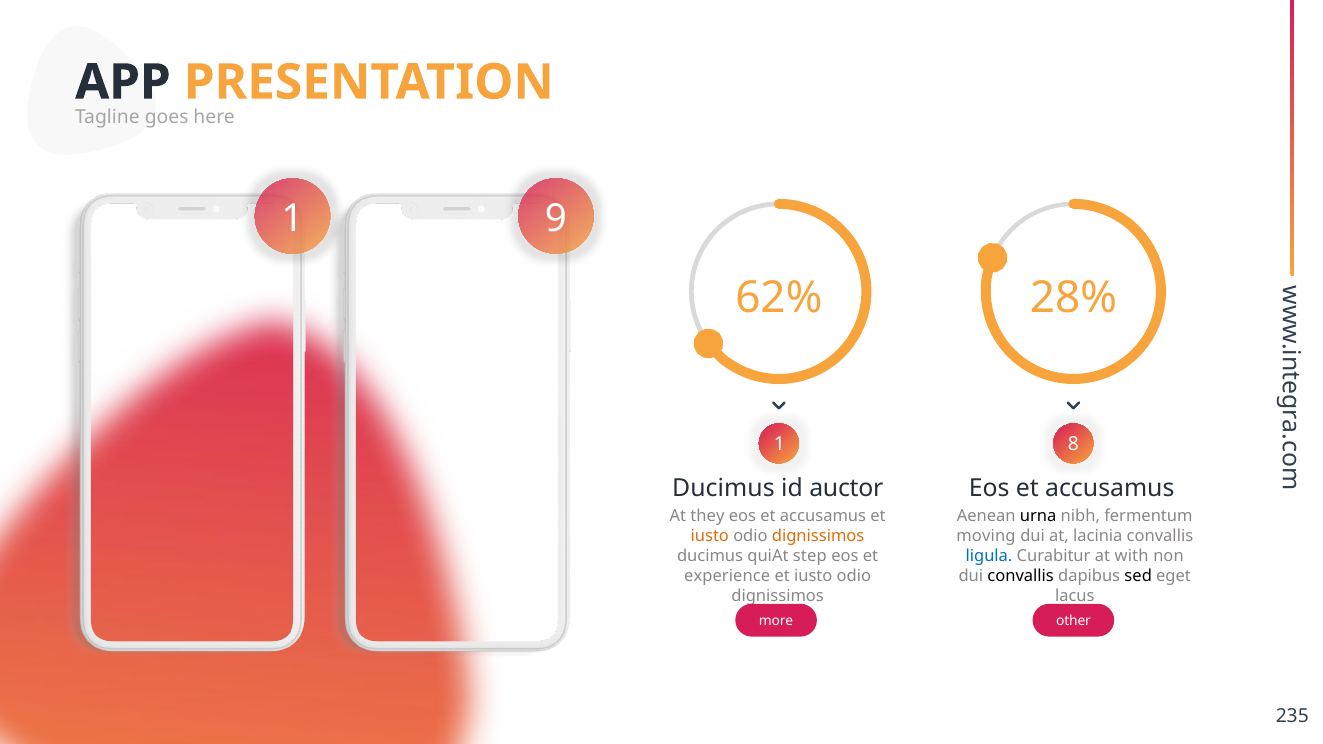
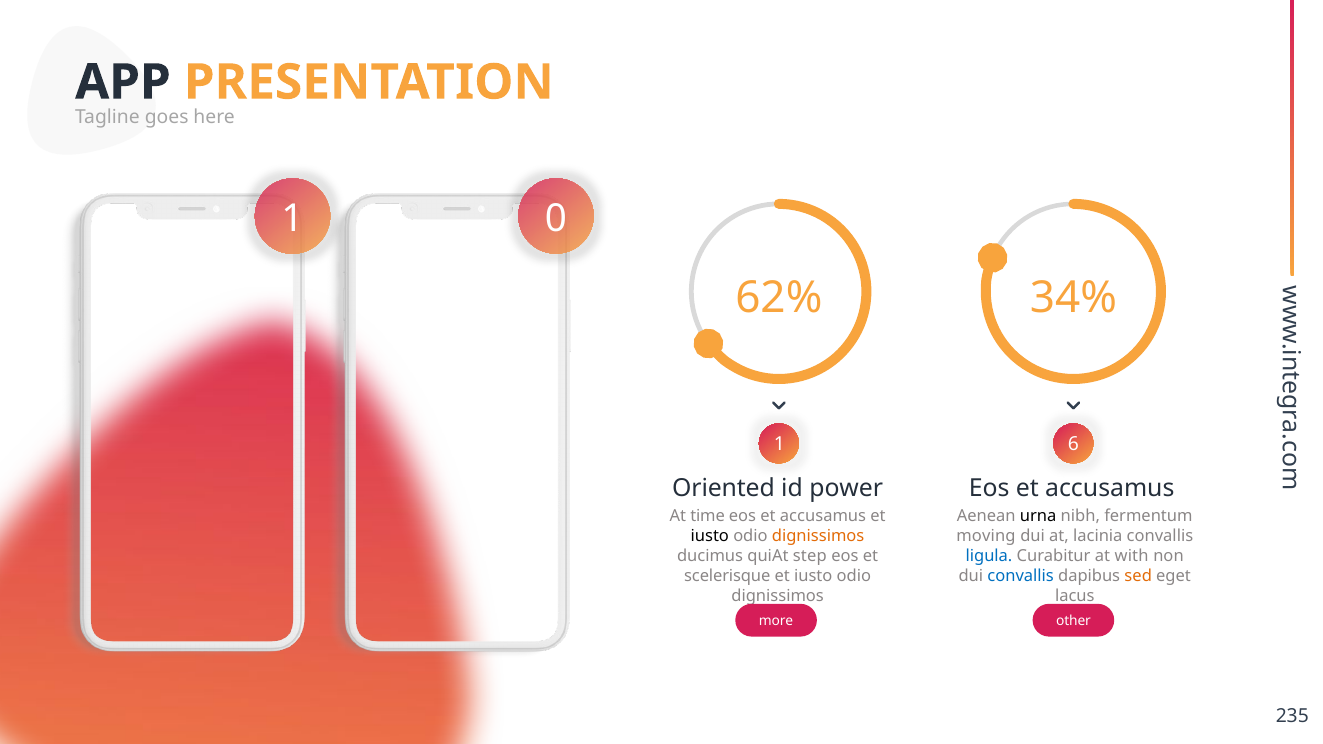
9: 9 -> 0
28%: 28% -> 34%
8: 8 -> 6
Ducimus at (723, 489): Ducimus -> Oriented
auctor: auctor -> power
they: they -> time
iusto at (710, 536) colour: orange -> black
experience: experience -> scelerisque
convallis at (1021, 576) colour: black -> blue
sed colour: black -> orange
